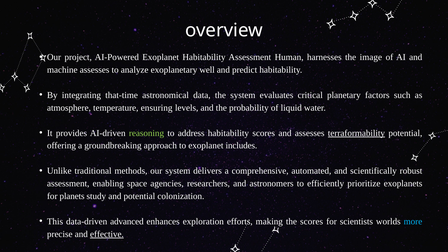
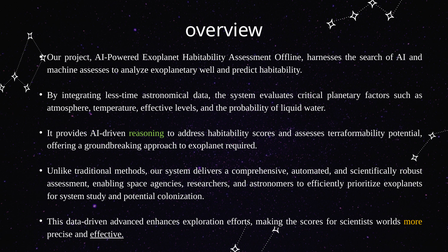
Human: Human -> Offline
image: image -> search
that-time: that-time -> less-time
temperature ensuring: ensuring -> effective
terraformability underline: present -> none
includes: includes -> required
for planets: planets -> system
more colour: light blue -> yellow
